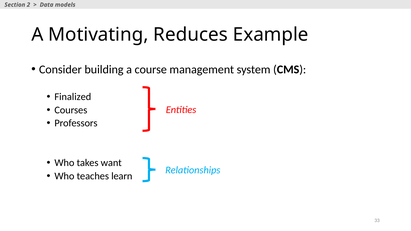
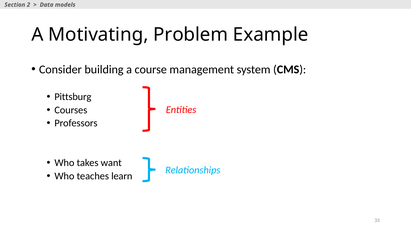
Reduces: Reduces -> Problem
Finalized: Finalized -> Pittsburg
